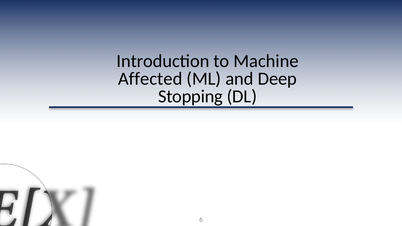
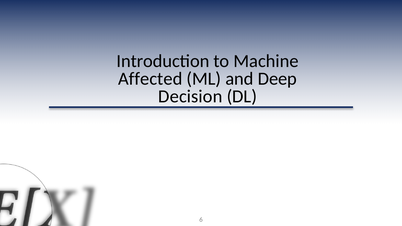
Stopping: Stopping -> Decision
